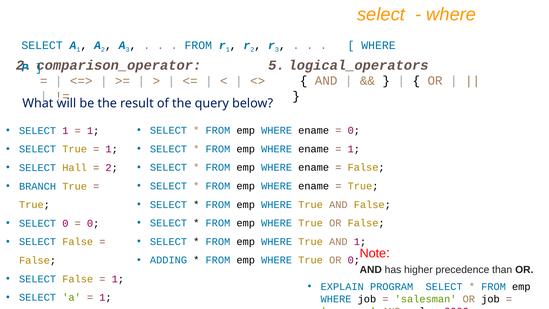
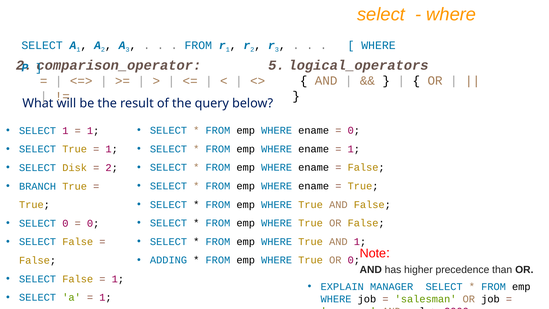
Hall: Hall -> Disk
EXPLAIN PROGRAM: PROGRAM -> MANAGER
